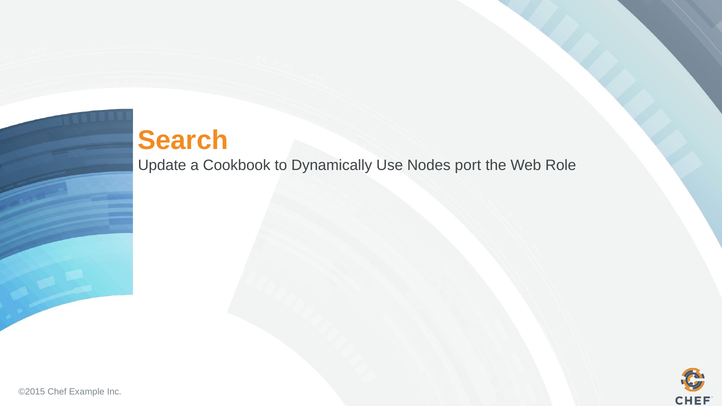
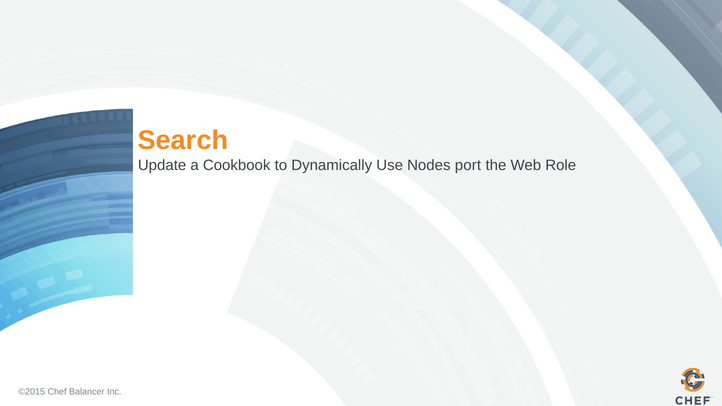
Example: Example -> Balancer
